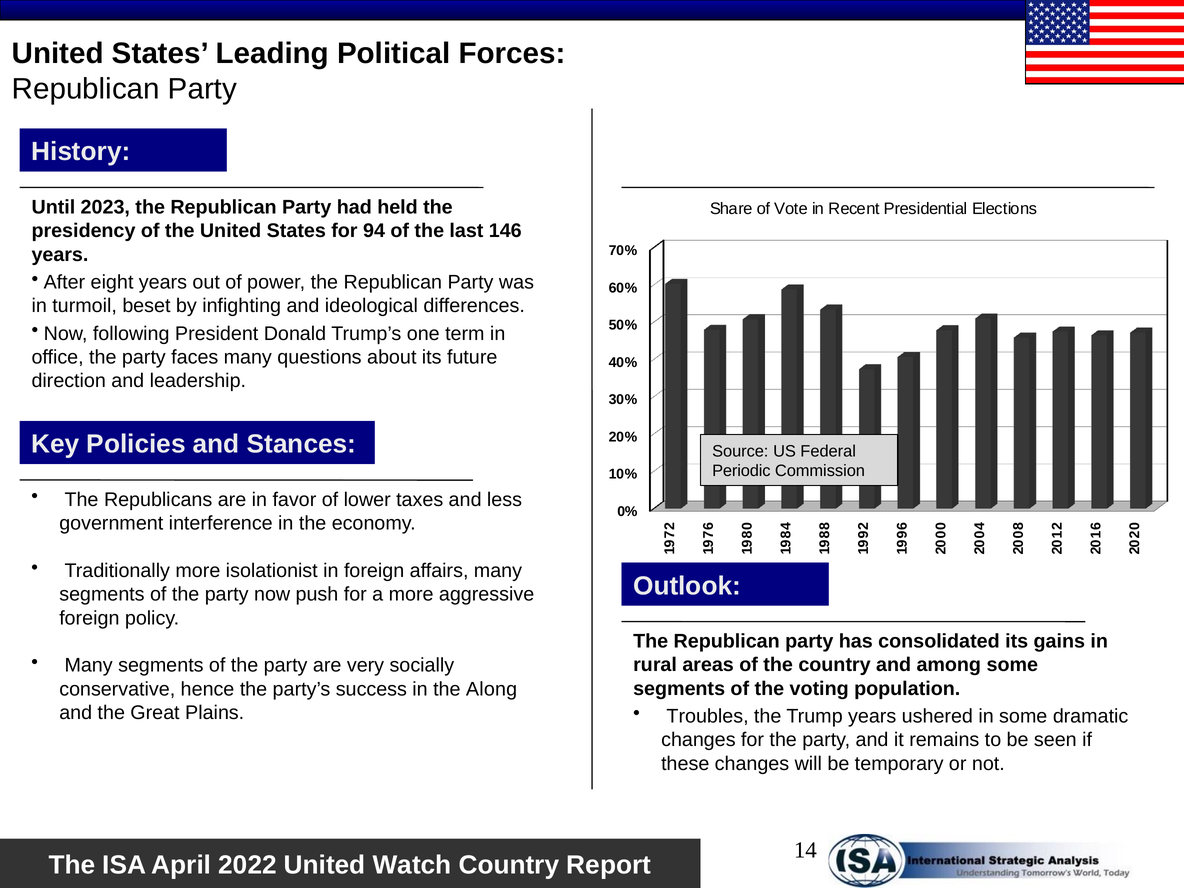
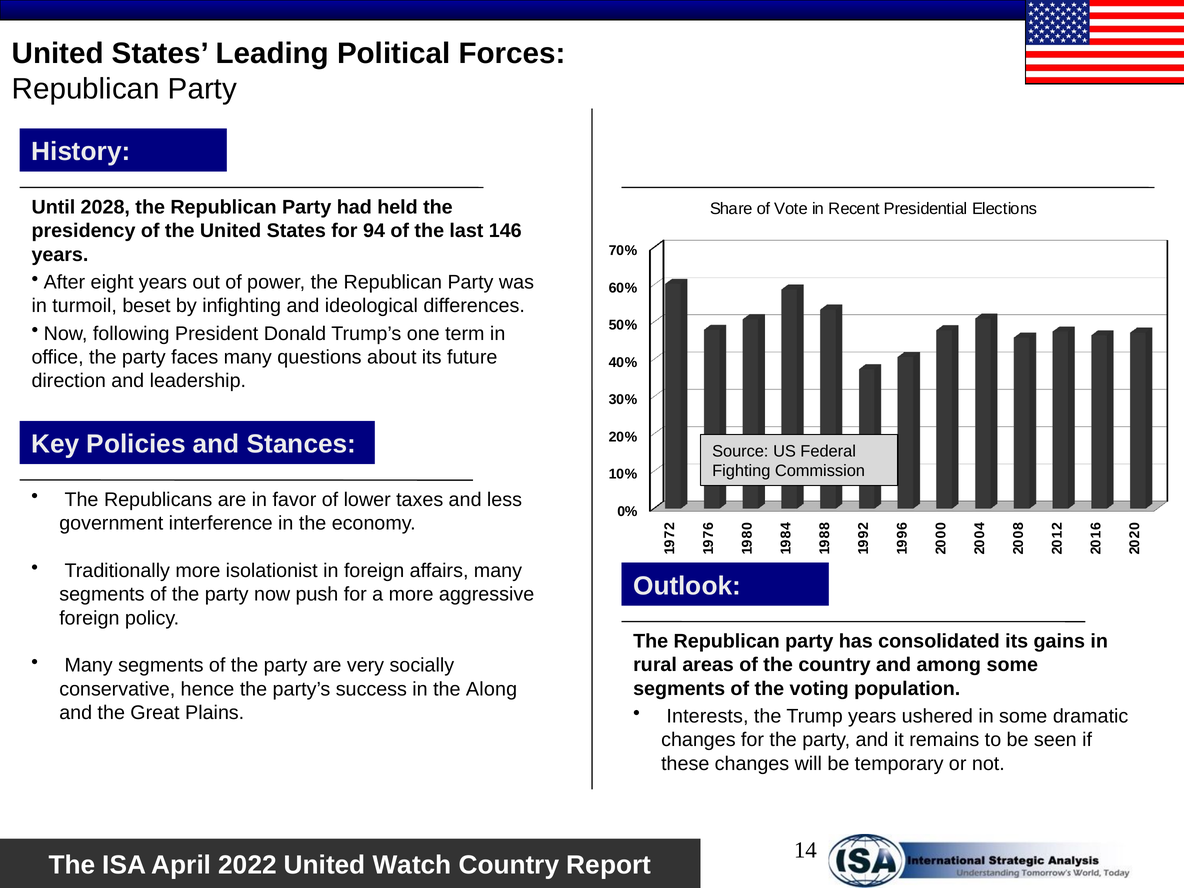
2023: 2023 -> 2028
Periodic: Periodic -> Fighting
Troubles: Troubles -> Interests
